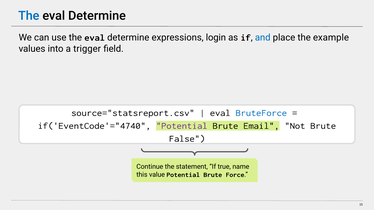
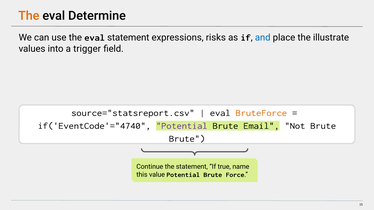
The at (29, 16) colour: blue -> orange
use the eval determine: determine -> statement
login: login -> risks
example: example -> illustrate
BruteForce colour: blue -> orange
False at (187, 139): False -> Brute
